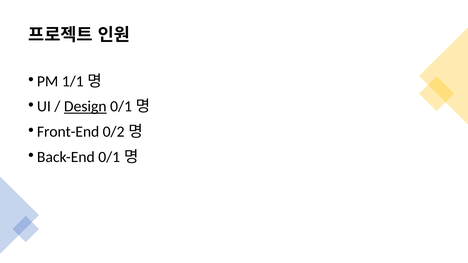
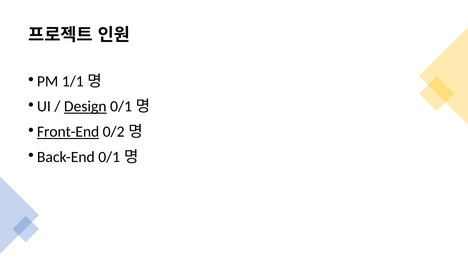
Front-End underline: none -> present
